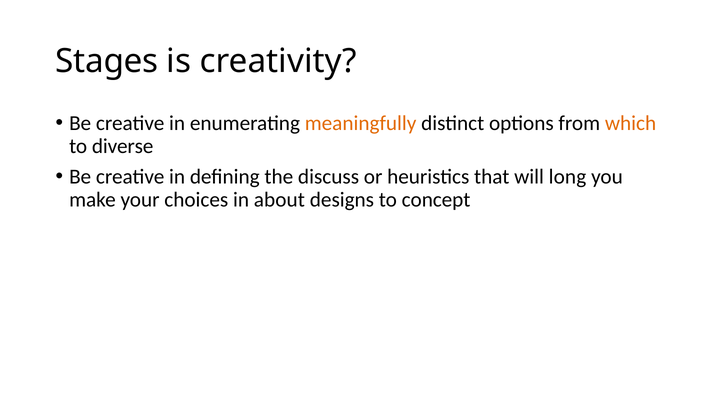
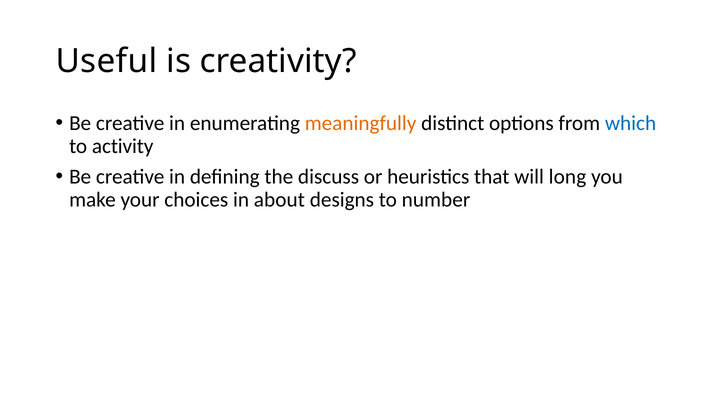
Stages: Stages -> Useful
which colour: orange -> blue
diverse: diverse -> activity
concept: concept -> number
